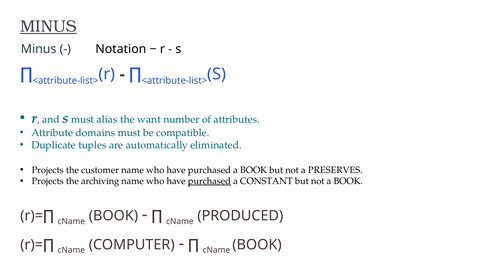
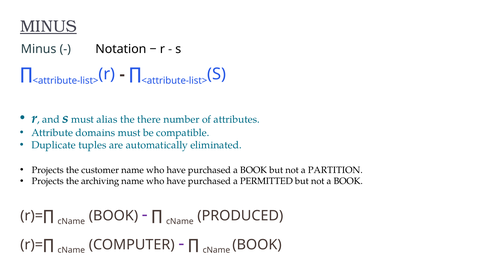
want: want -> there
PRESERVES: PRESERVES -> PARTITION
purchased at (209, 181) underline: present -> none
CONSTANT: CONSTANT -> PERMITTED
